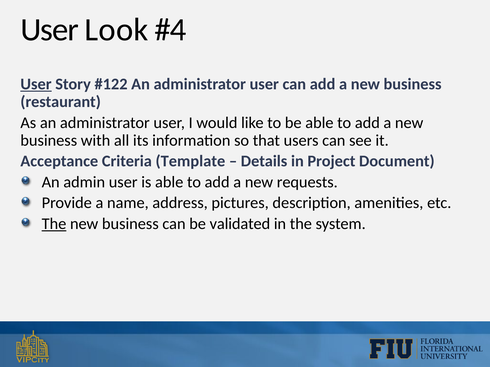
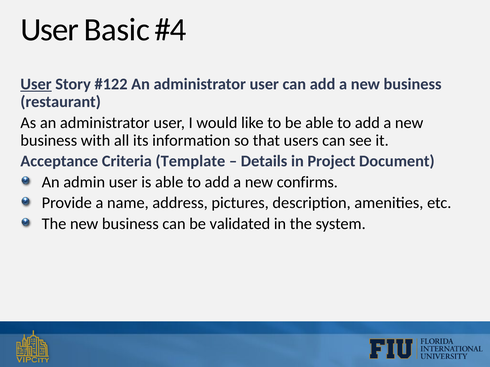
Look: Look -> Basic
requests: requests -> confirms
The at (54, 224) underline: present -> none
